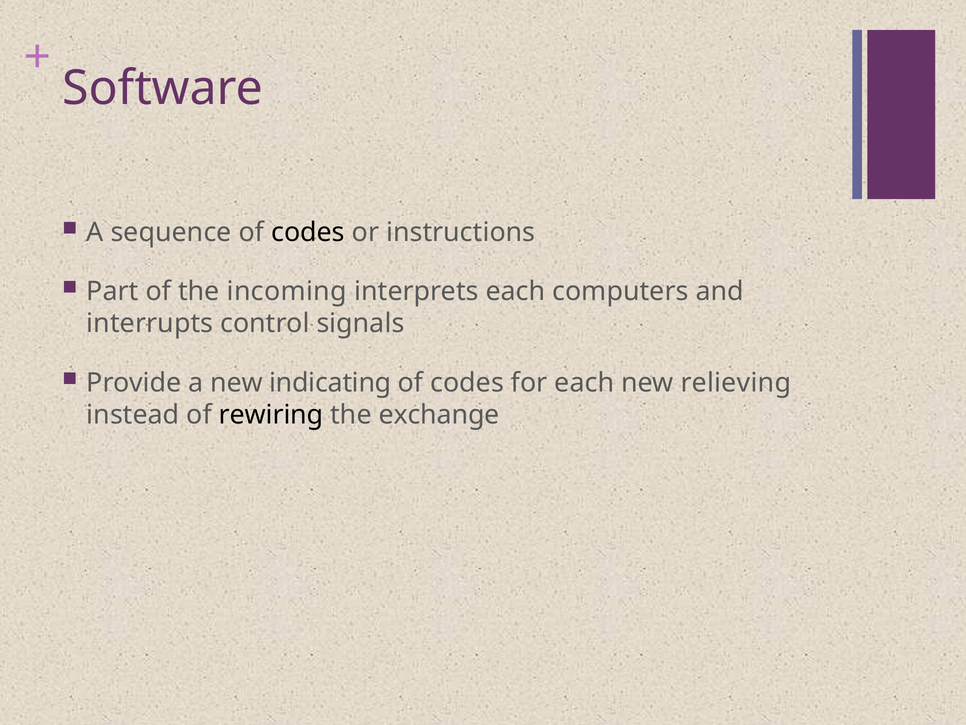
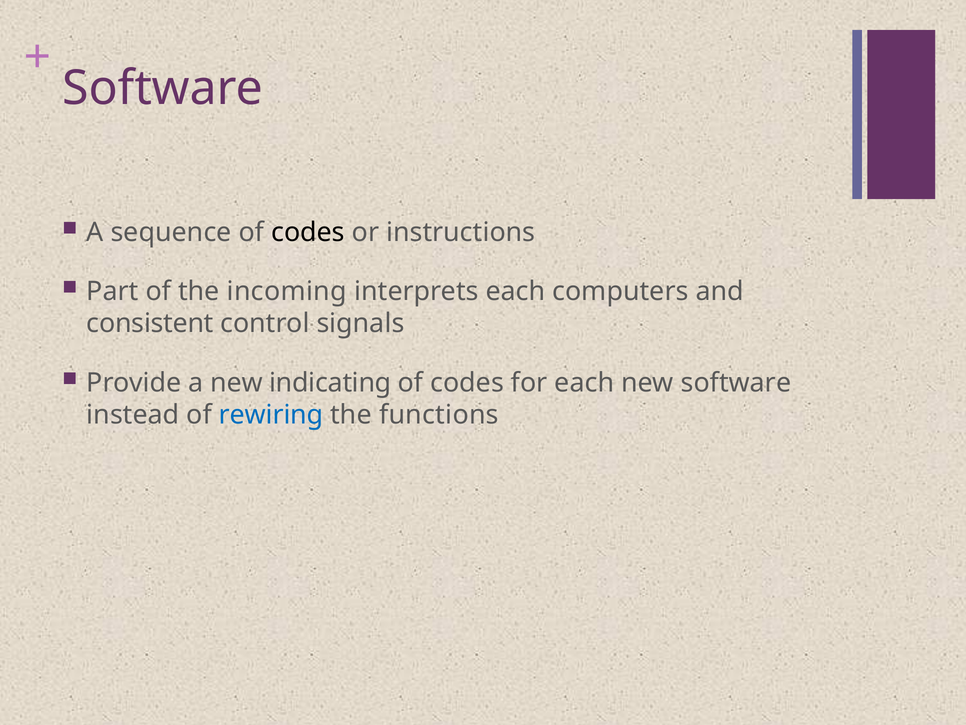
interrupts: interrupts -> consistent
new relieving: relieving -> software
rewiring colour: black -> blue
exchange: exchange -> functions
